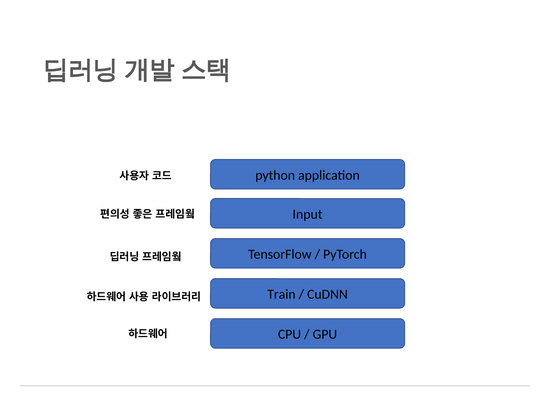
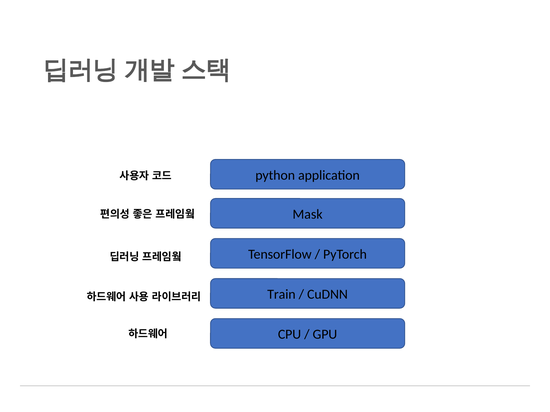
Input: Input -> Mask
